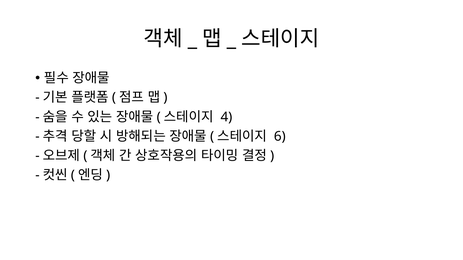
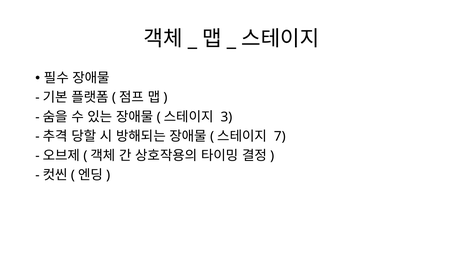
4: 4 -> 3
6: 6 -> 7
